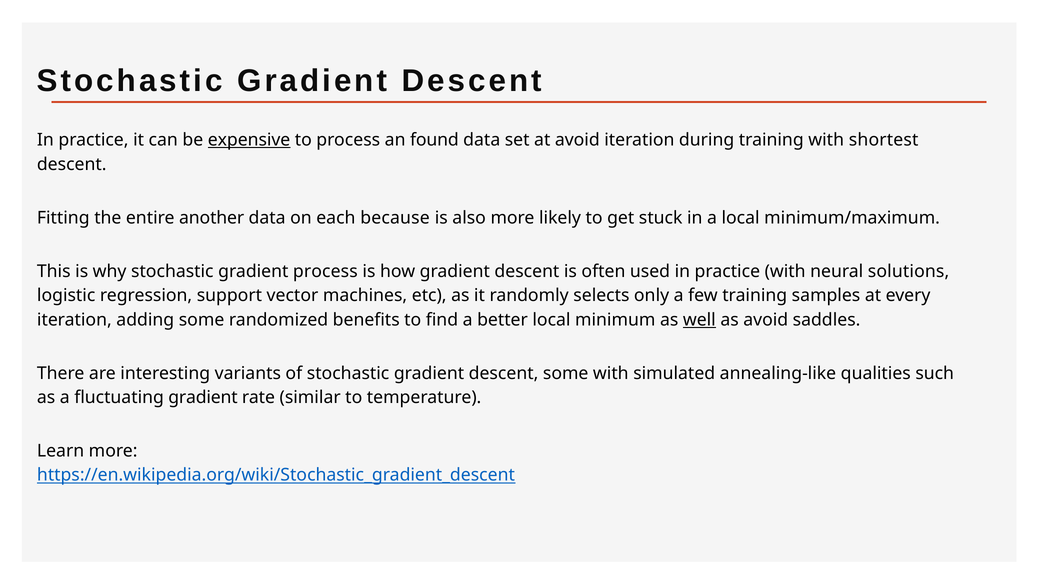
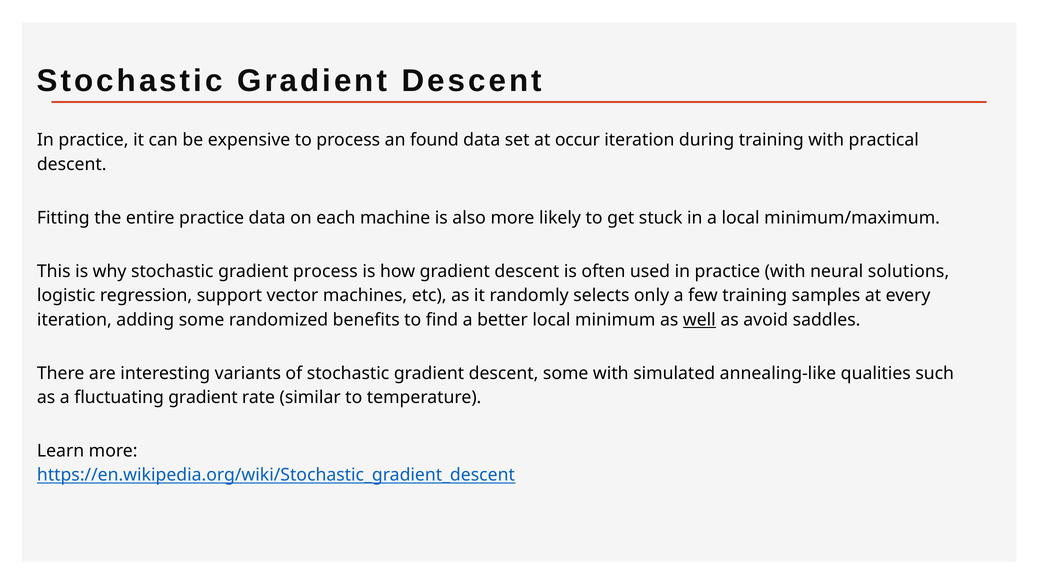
expensive underline: present -> none
at avoid: avoid -> occur
shortest: shortest -> practical
entire another: another -> practice
because: because -> machine
